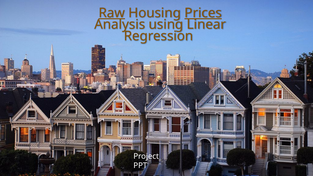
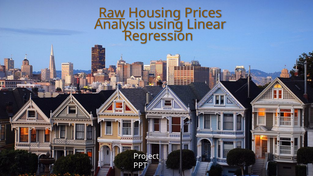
Prices underline: present -> none
